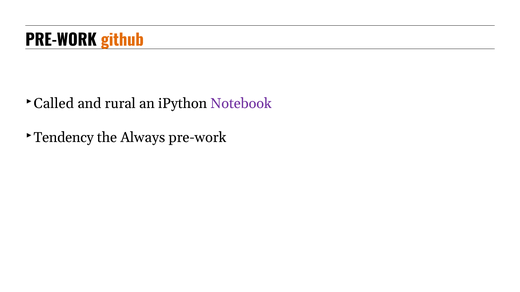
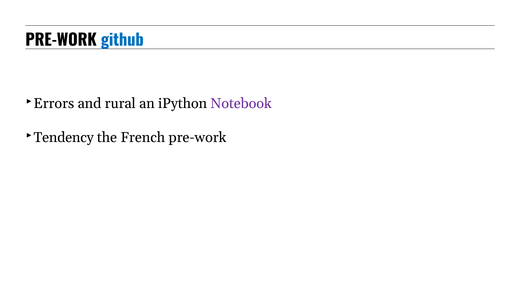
github colour: orange -> blue
Called: Called -> Errors
Always: Always -> French
